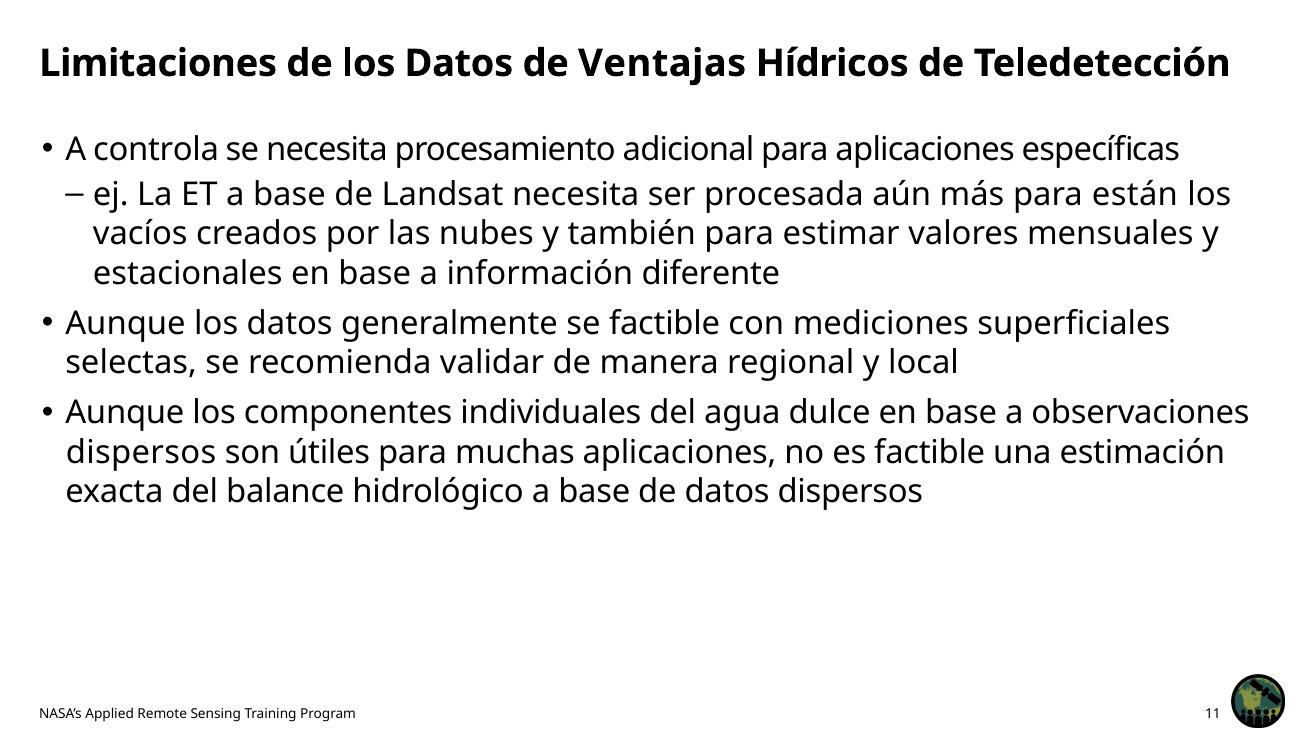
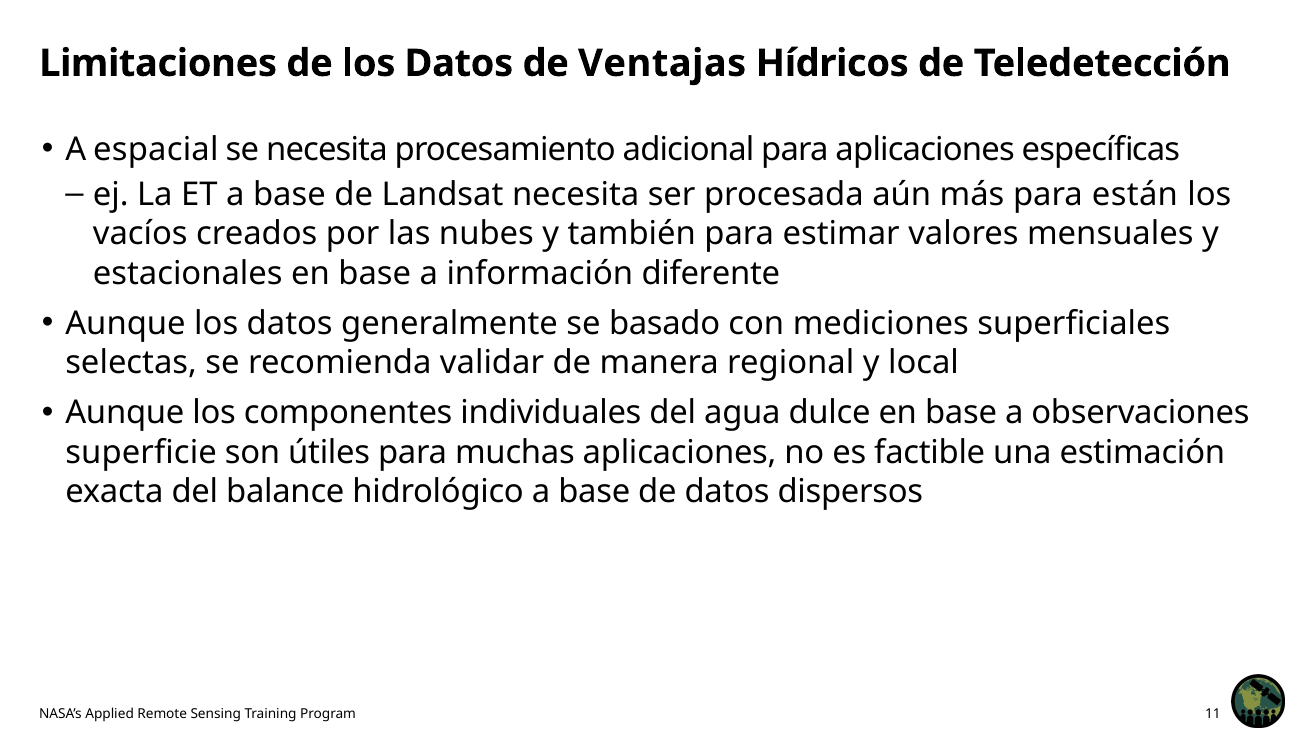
controla: controla -> espacial
se factible: factible -> basado
dispersos at (141, 453): dispersos -> superficie
